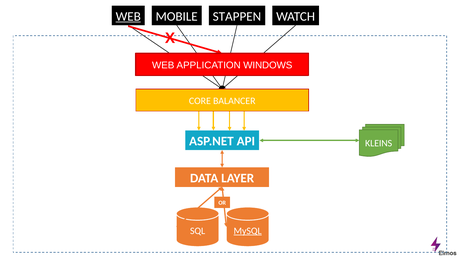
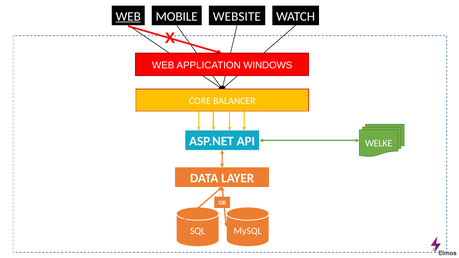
STAPPEN: STAPPEN -> WEBSITE
KLEINS: KLEINS -> WELKE
MySQL underline: present -> none
